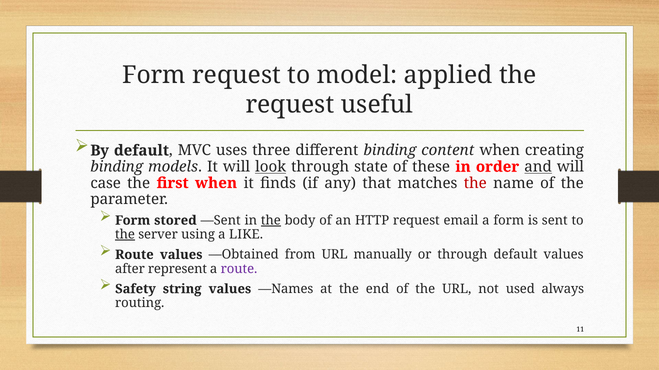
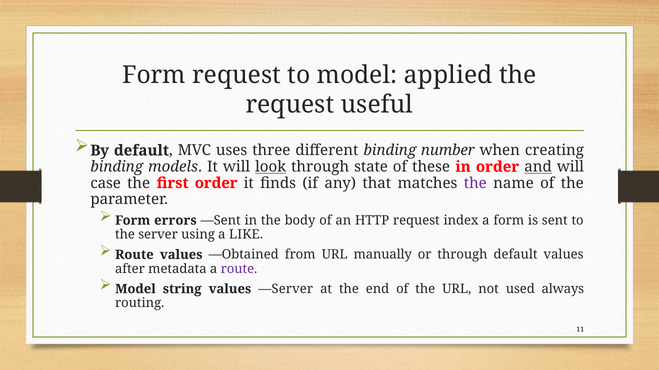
content: content -> number
first when: when -> order
the at (475, 183) colour: red -> purple
stored: stored -> errors
the at (271, 221) underline: present -> none
email: email -> index
the at (125, 235) underline: present -> none
represent: represent -> metadata
Safety at (135, 289): Safety -> Model
—Names: —Names -> —Server
